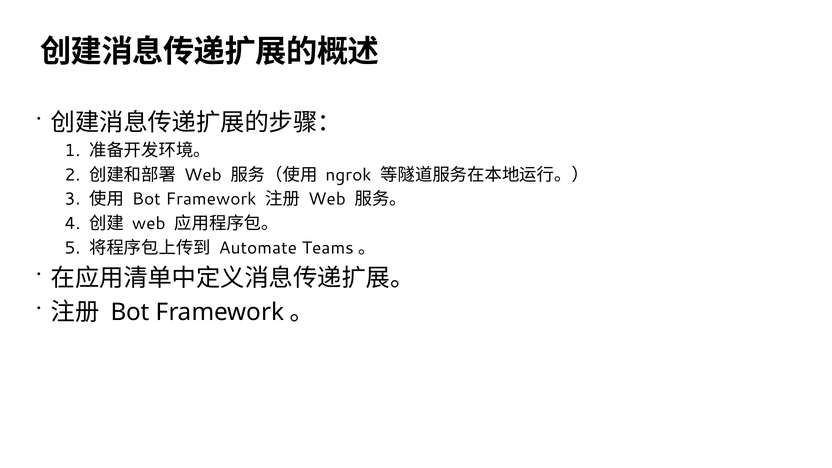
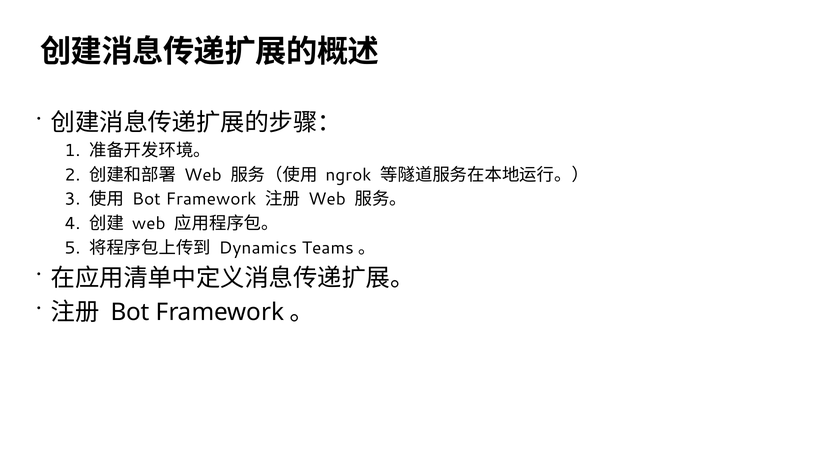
Automate: Automate -> Dynamics
